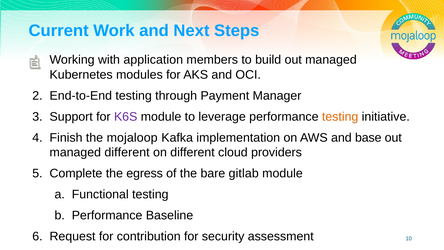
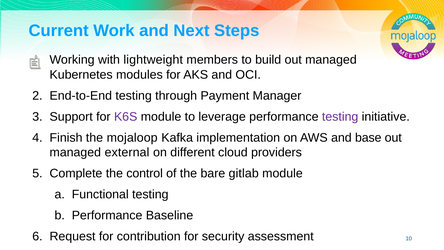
application: application -> lightweight
testing at (340, 117) colour: orange -> purple
managed different: different -> external
egress: egress -> control
